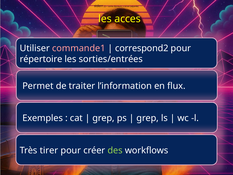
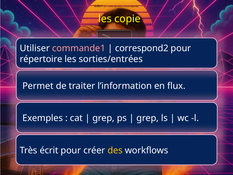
acces: acces -> copie
tirer: tirer -> écrit
des colour: light green -> yellow
